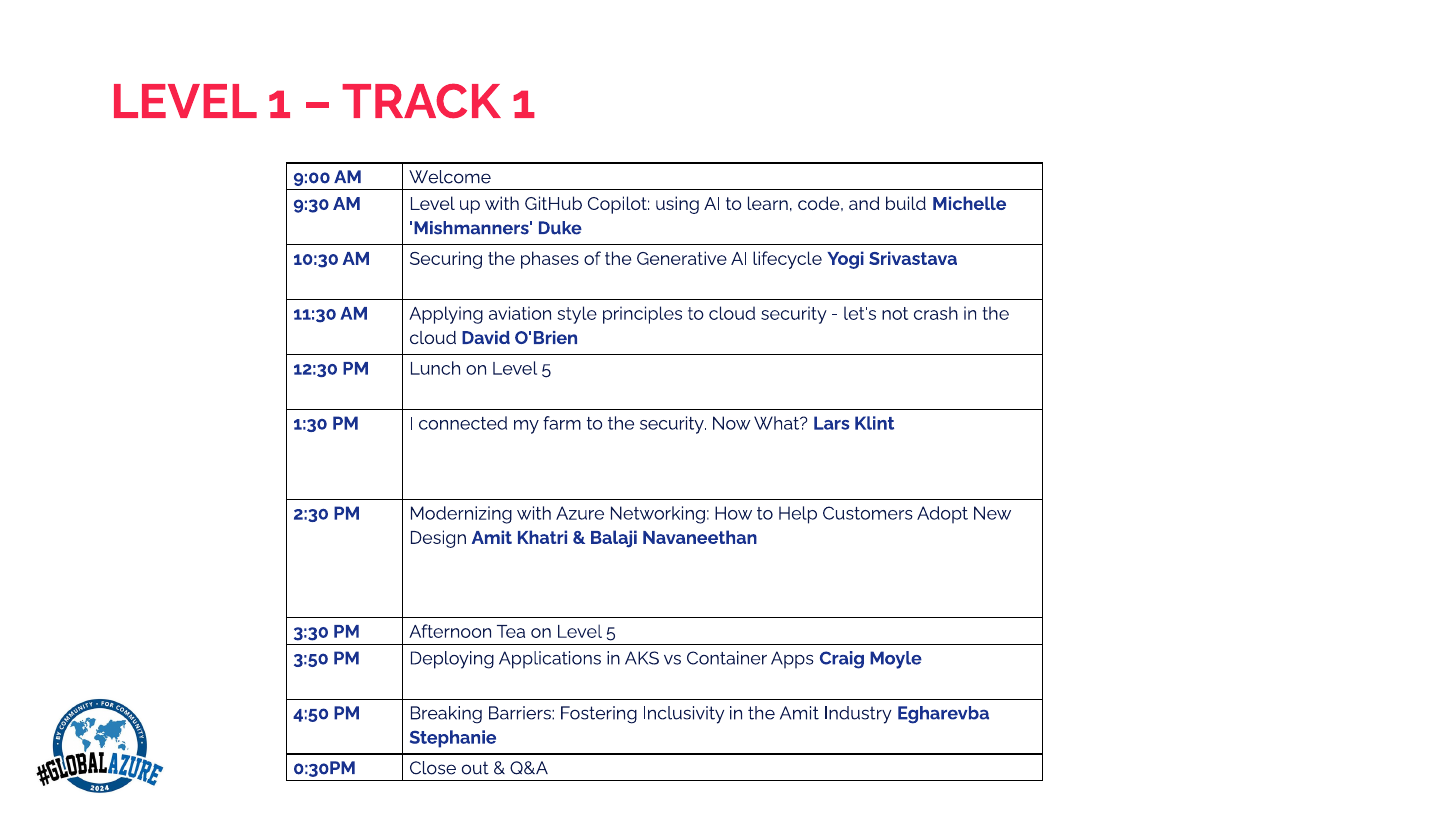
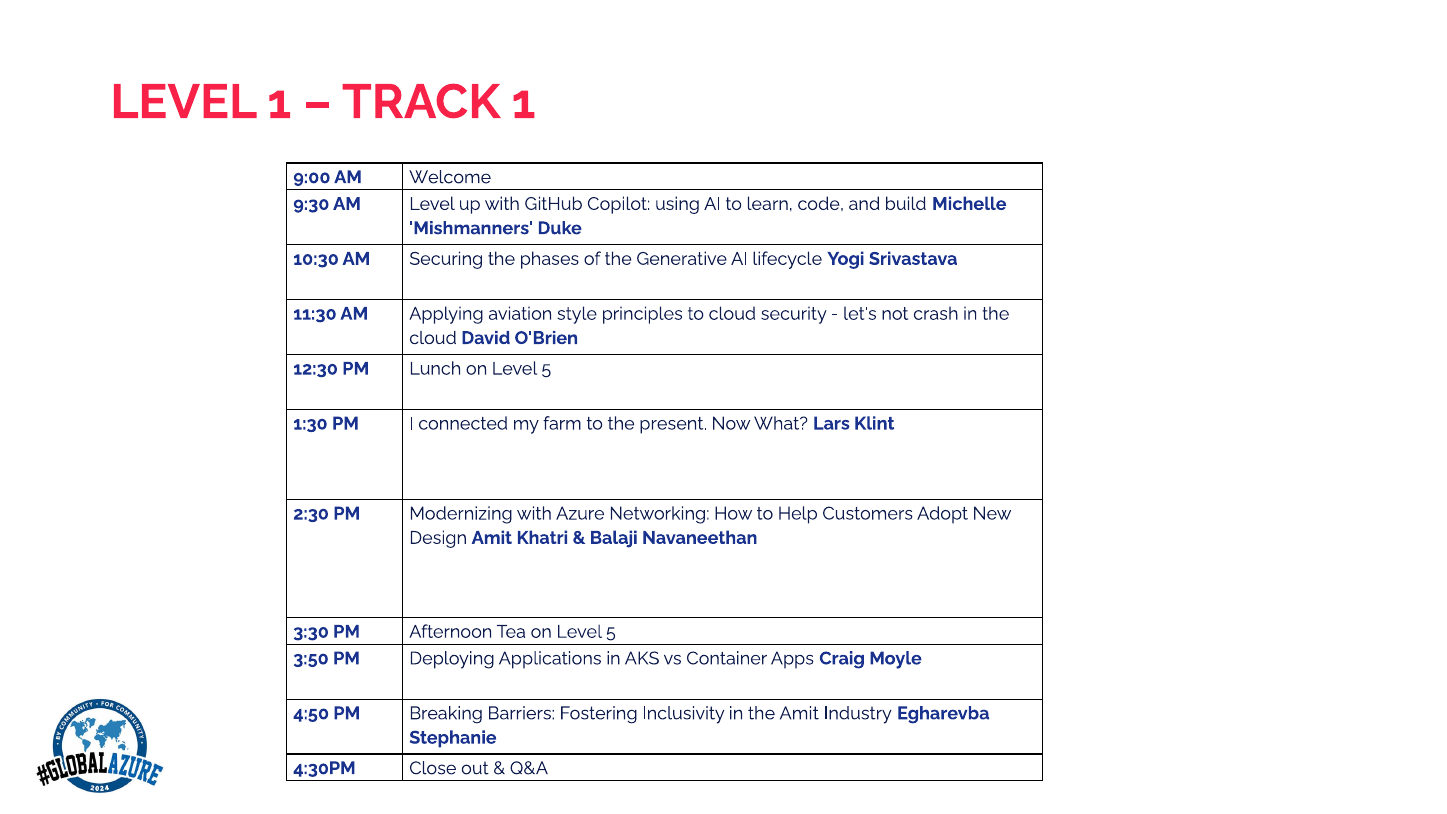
the security: security -> present
0:30PM: 0:30PM -> 4:30PM
